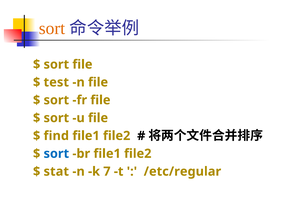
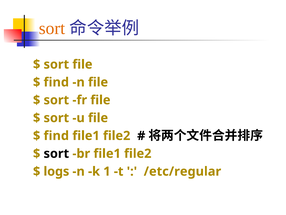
test at (56, 82): test -> find
sort at (56, 153) colour: blue -> black
stat: stat -> logs
7: 7 -> 1
